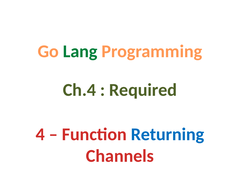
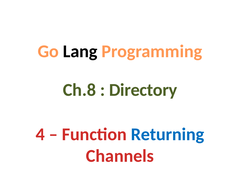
Lang colour: green -> black
Ch.4: Ch.4 -> Ch.8
Required: Required -> Directory
